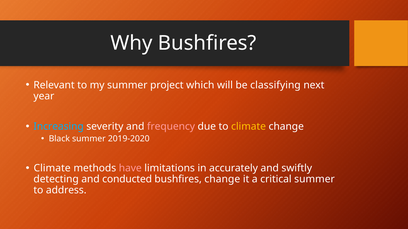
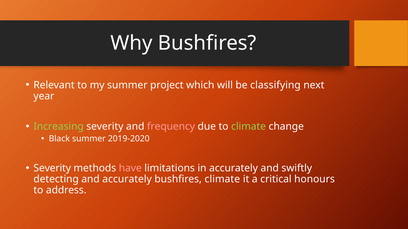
Increasing colour: light blue -> light green
climate at (249, 127) colour: yellow -> light green
Climate at (52, 169): Climate -> Severity
and conducted: conducted -> accurately
bushfires change: change -> climate
critical summer: summer -> honours
